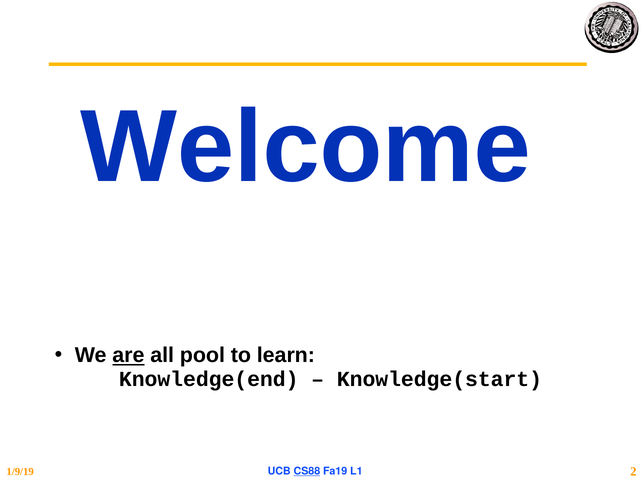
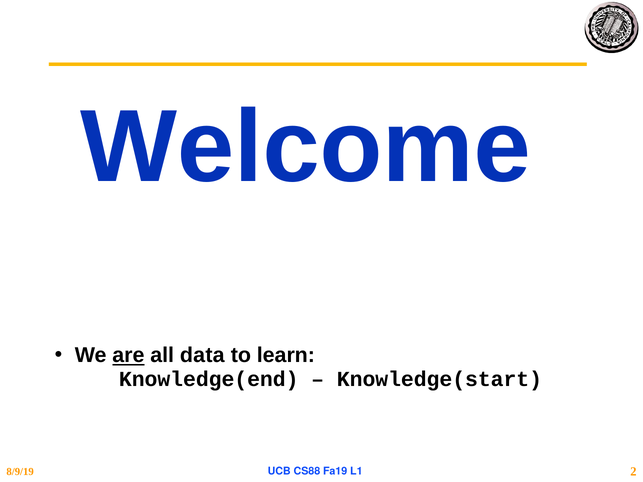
pool: pool -> data
1/9/19: 1/9/19 -> 8/9/19
CS88 underline: present -> none
